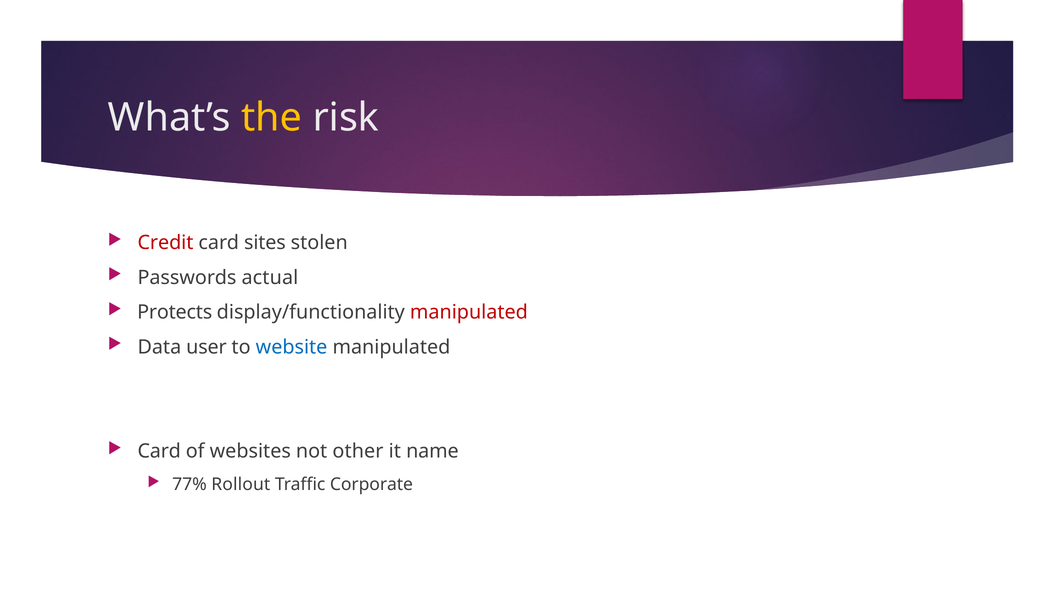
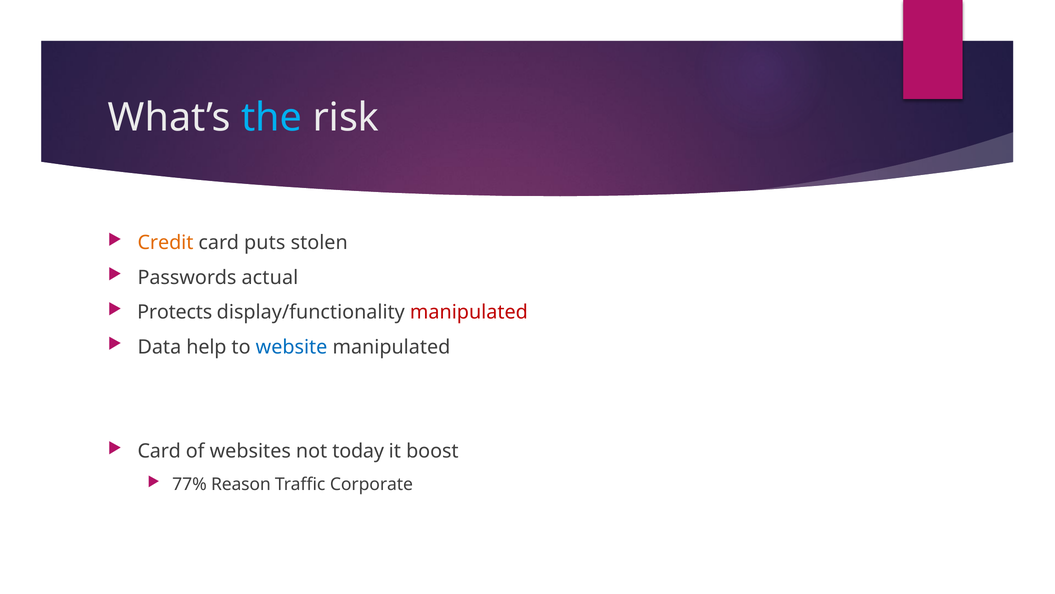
the colour: yellow -> light blue
Credit colour: red -> orange
sites: sites -> puts
user: user -> help
other: other -> today
name: name -> boost
Rollout: Rollout -> Reason
